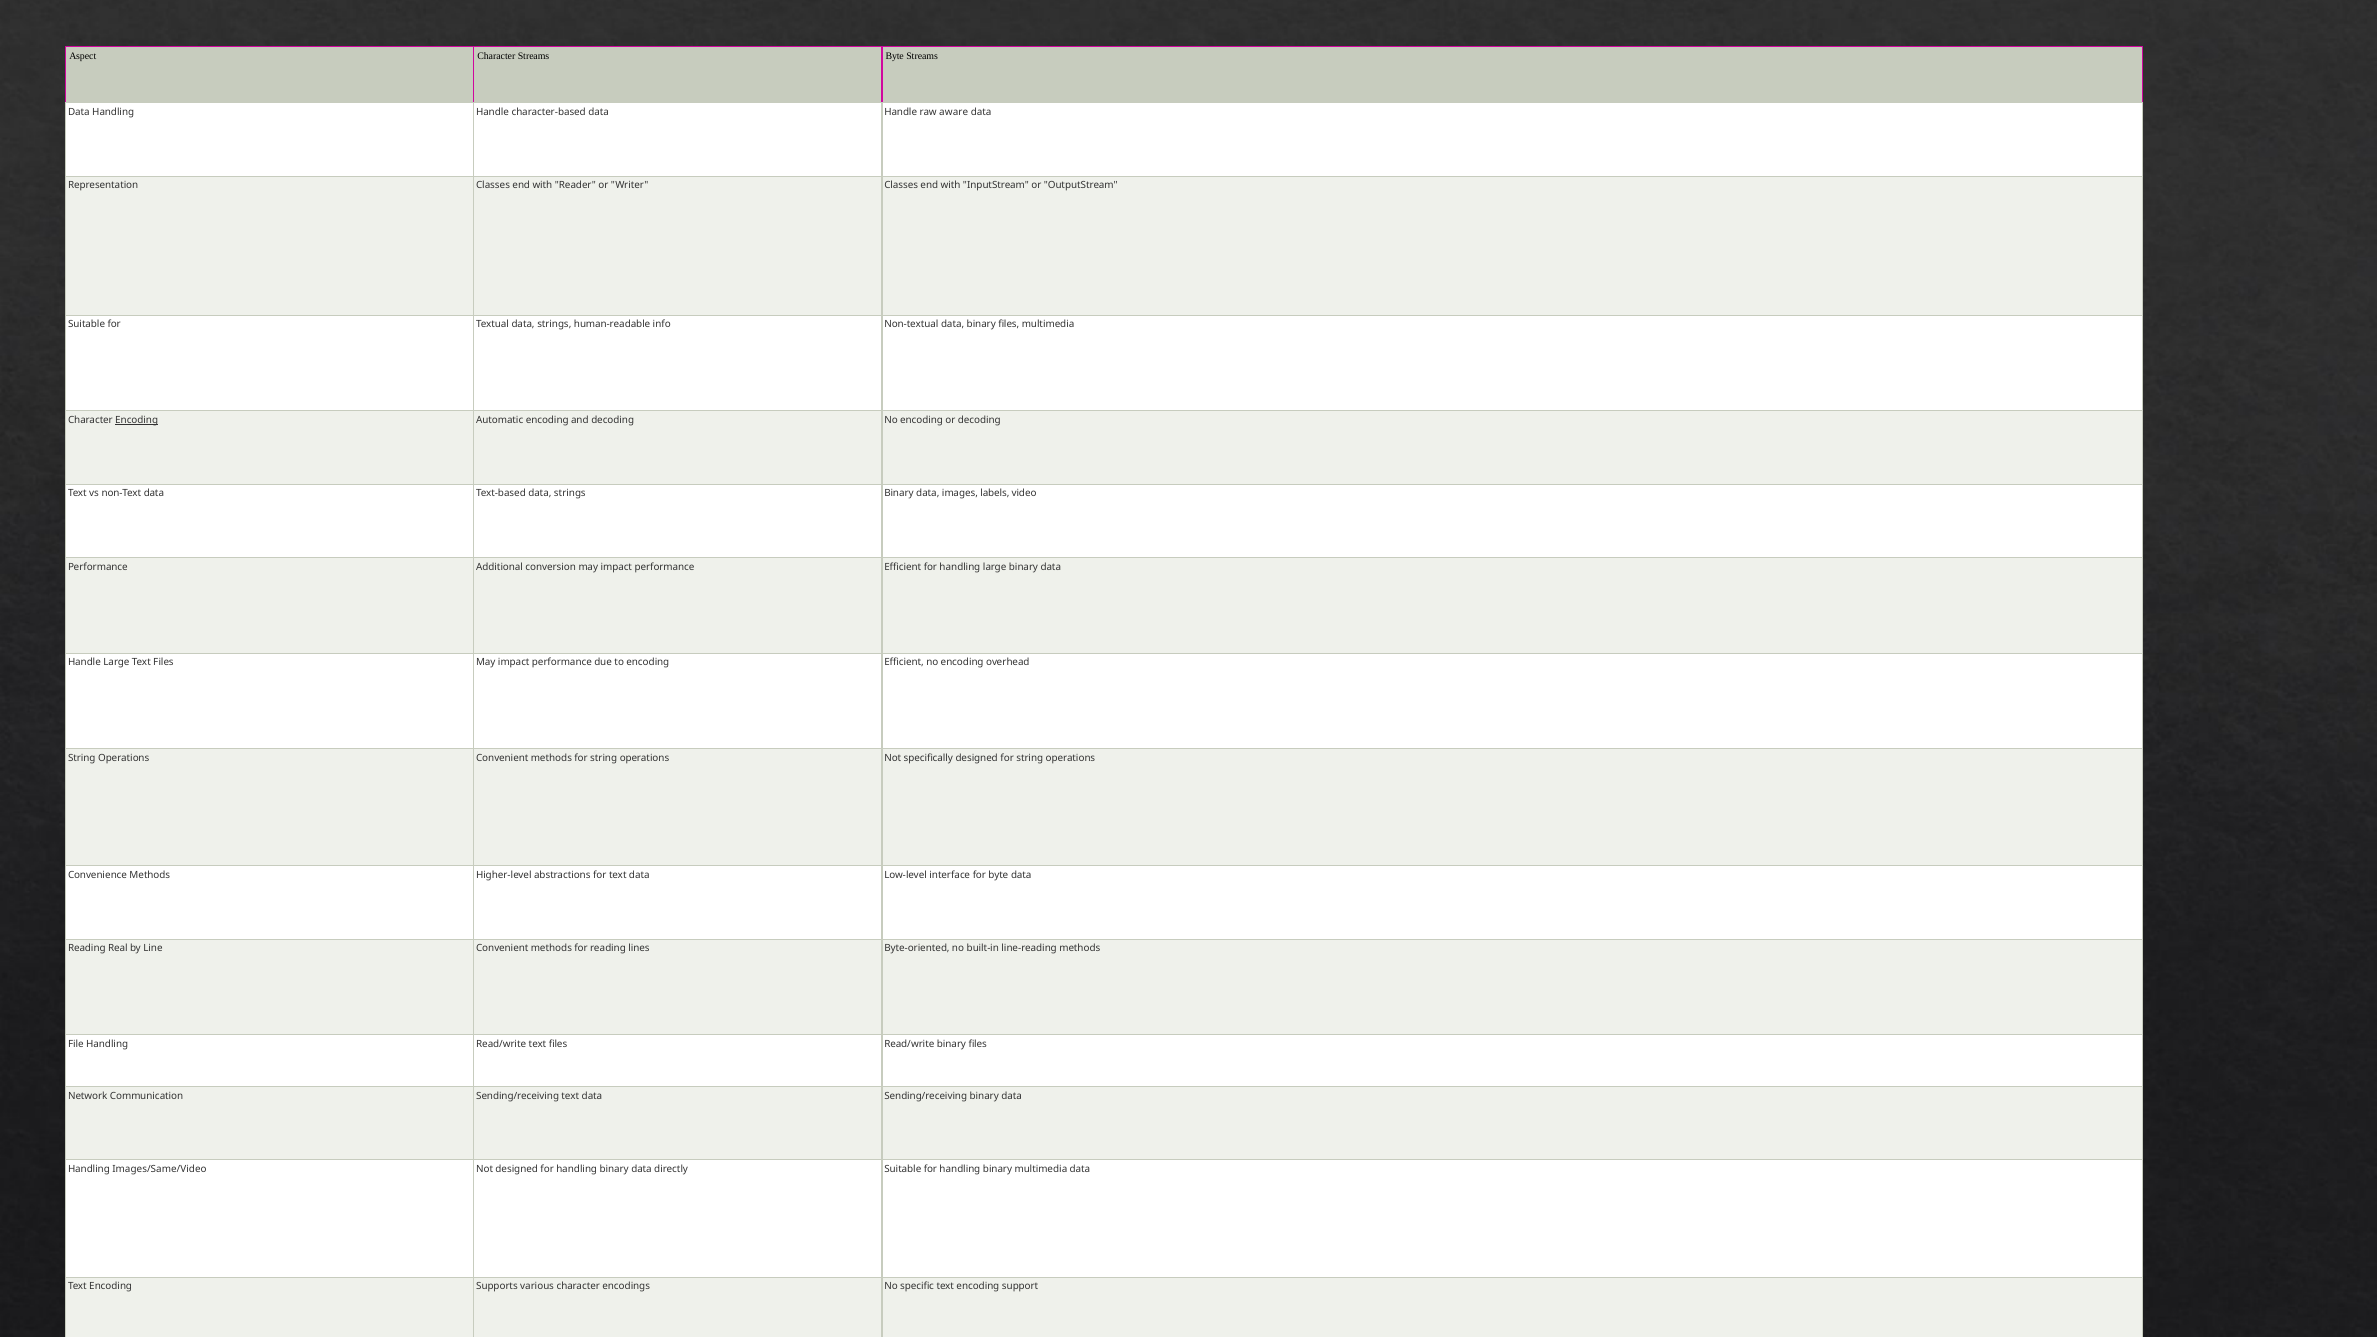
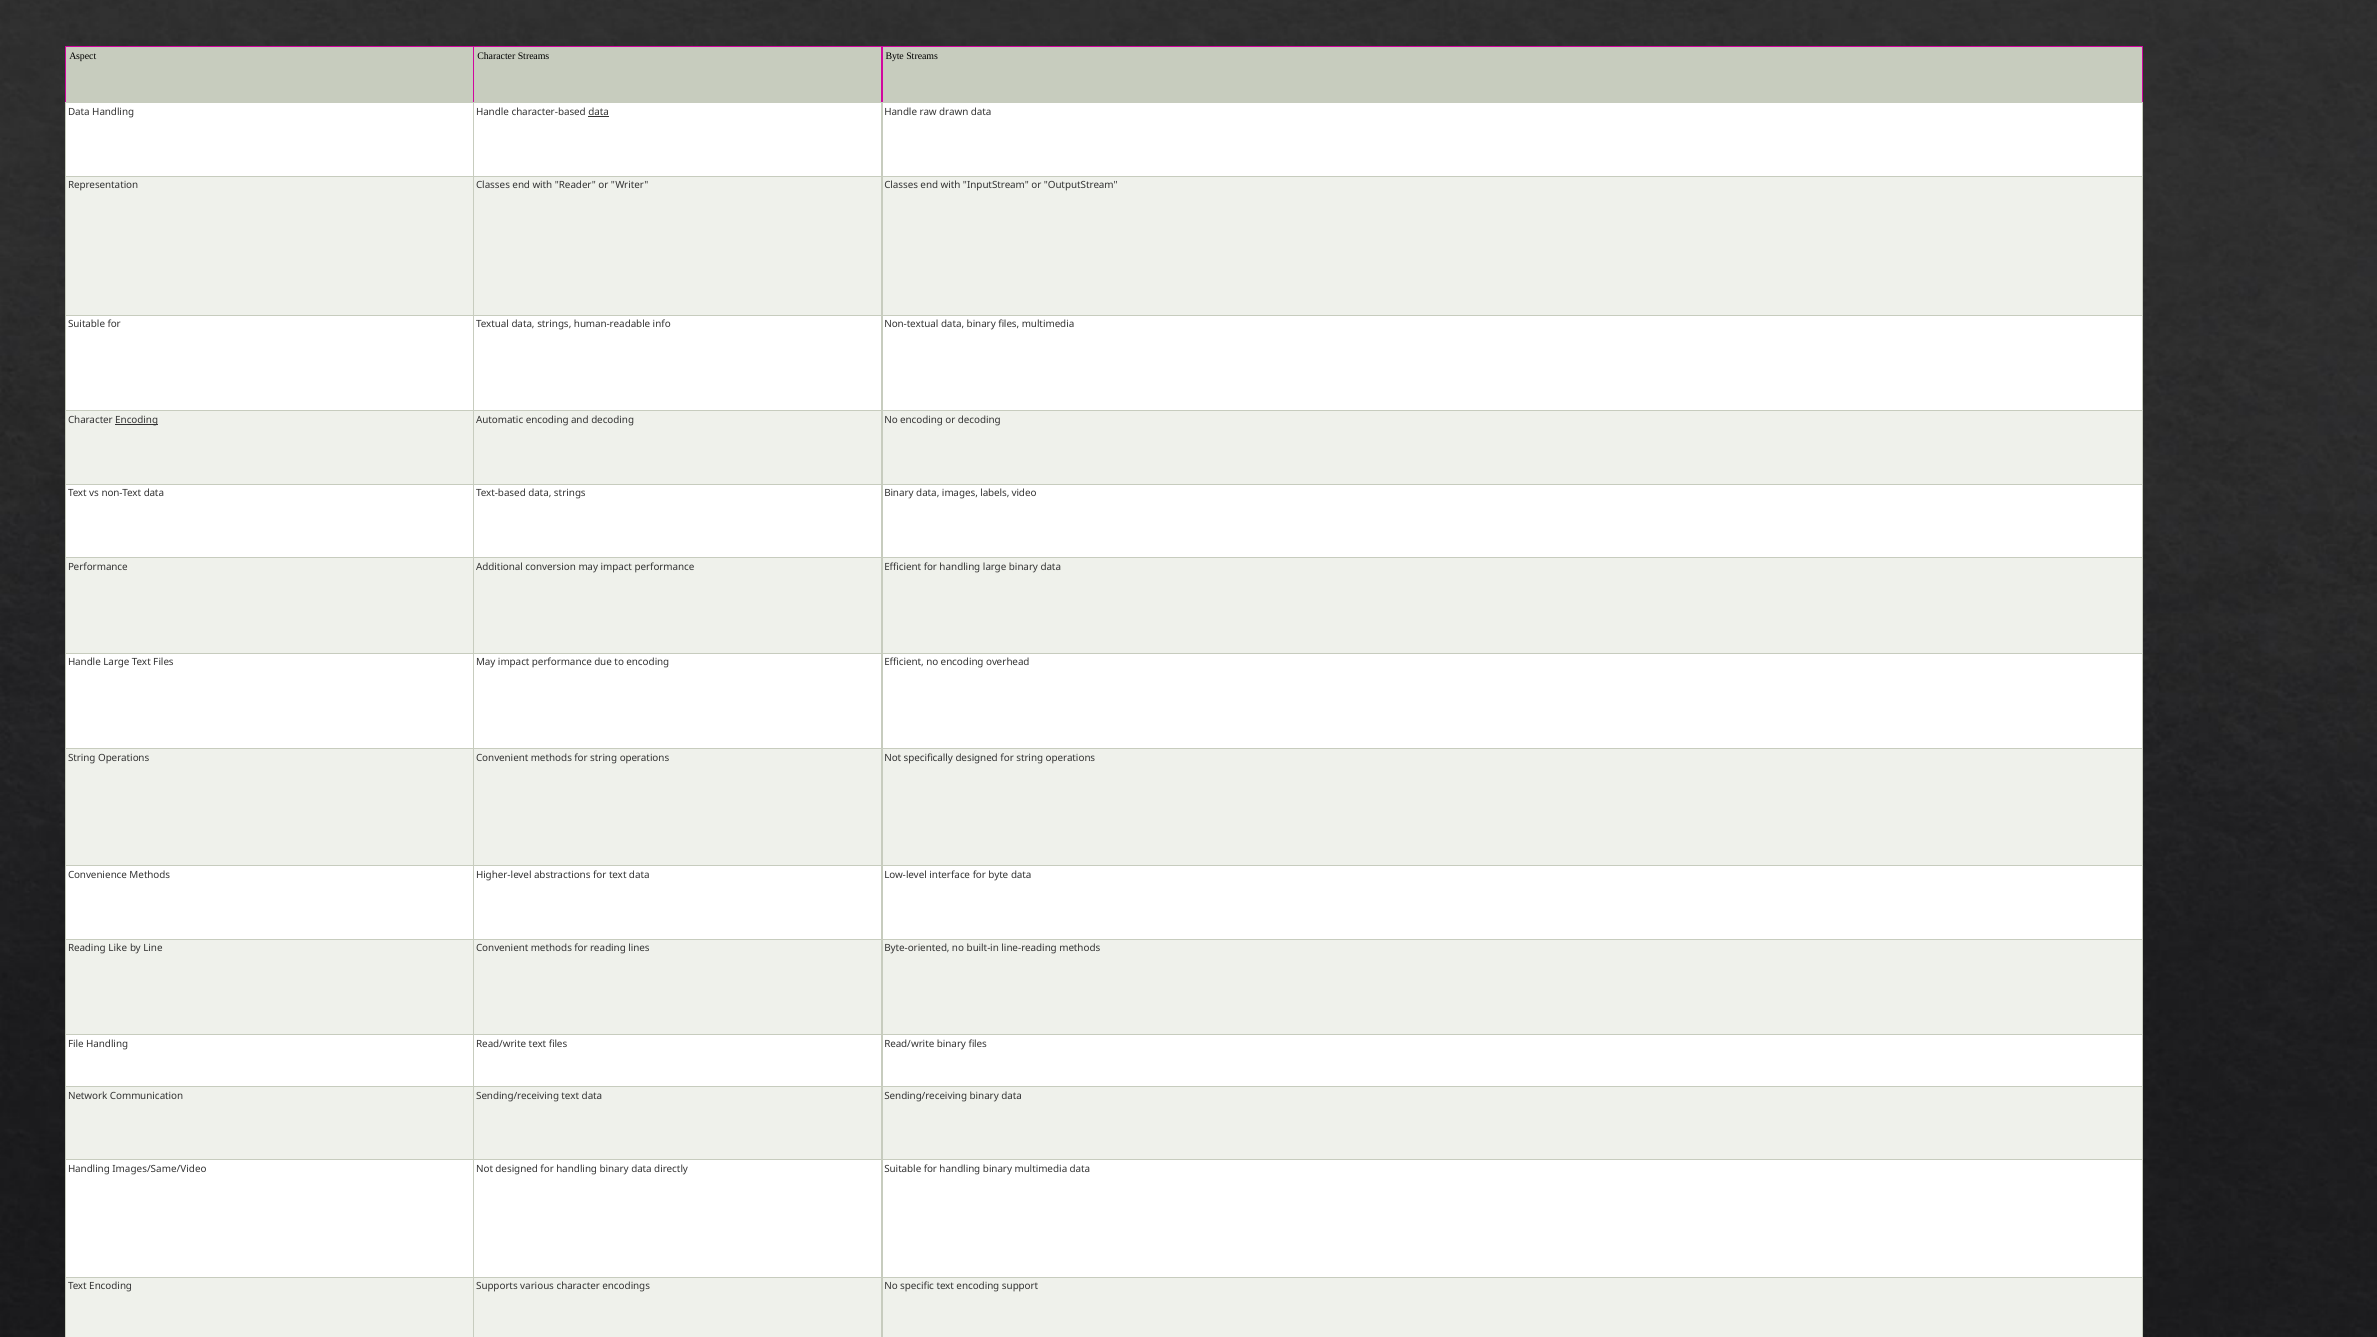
data at (599, 112) underline: none -> present
aware: aware -> drawn
Real: Real -> Like
